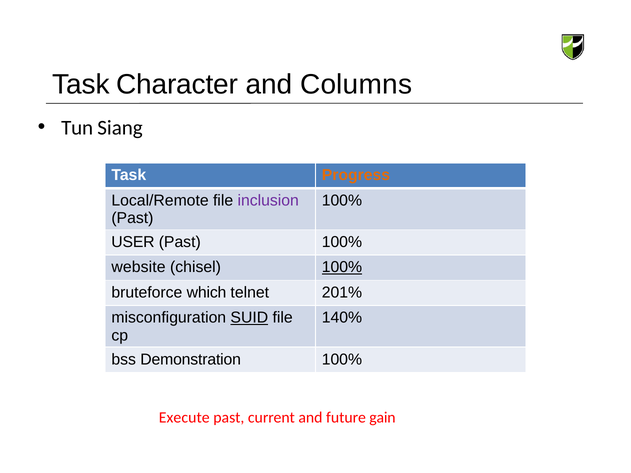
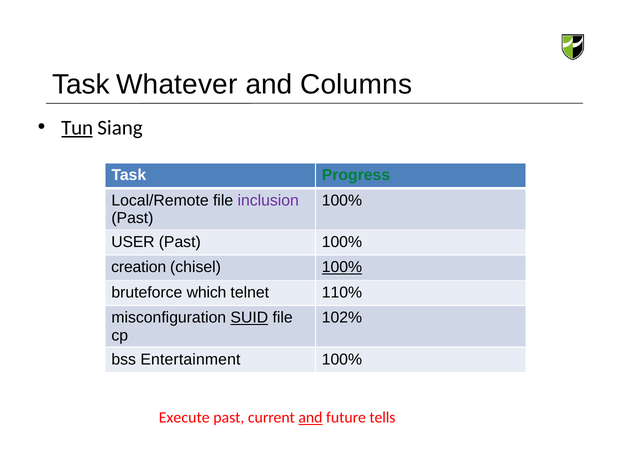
Character: Character -> Whatever
Tun underline: none -> present
Progress colour: orange -> green
website: website -> creation
201%: 201% -> 110%
140%: 140% -> 102%
Demonstration: Demonstration -> Entertainment
and at (310, 418) underline: none -> present
gain: gain -> tells
